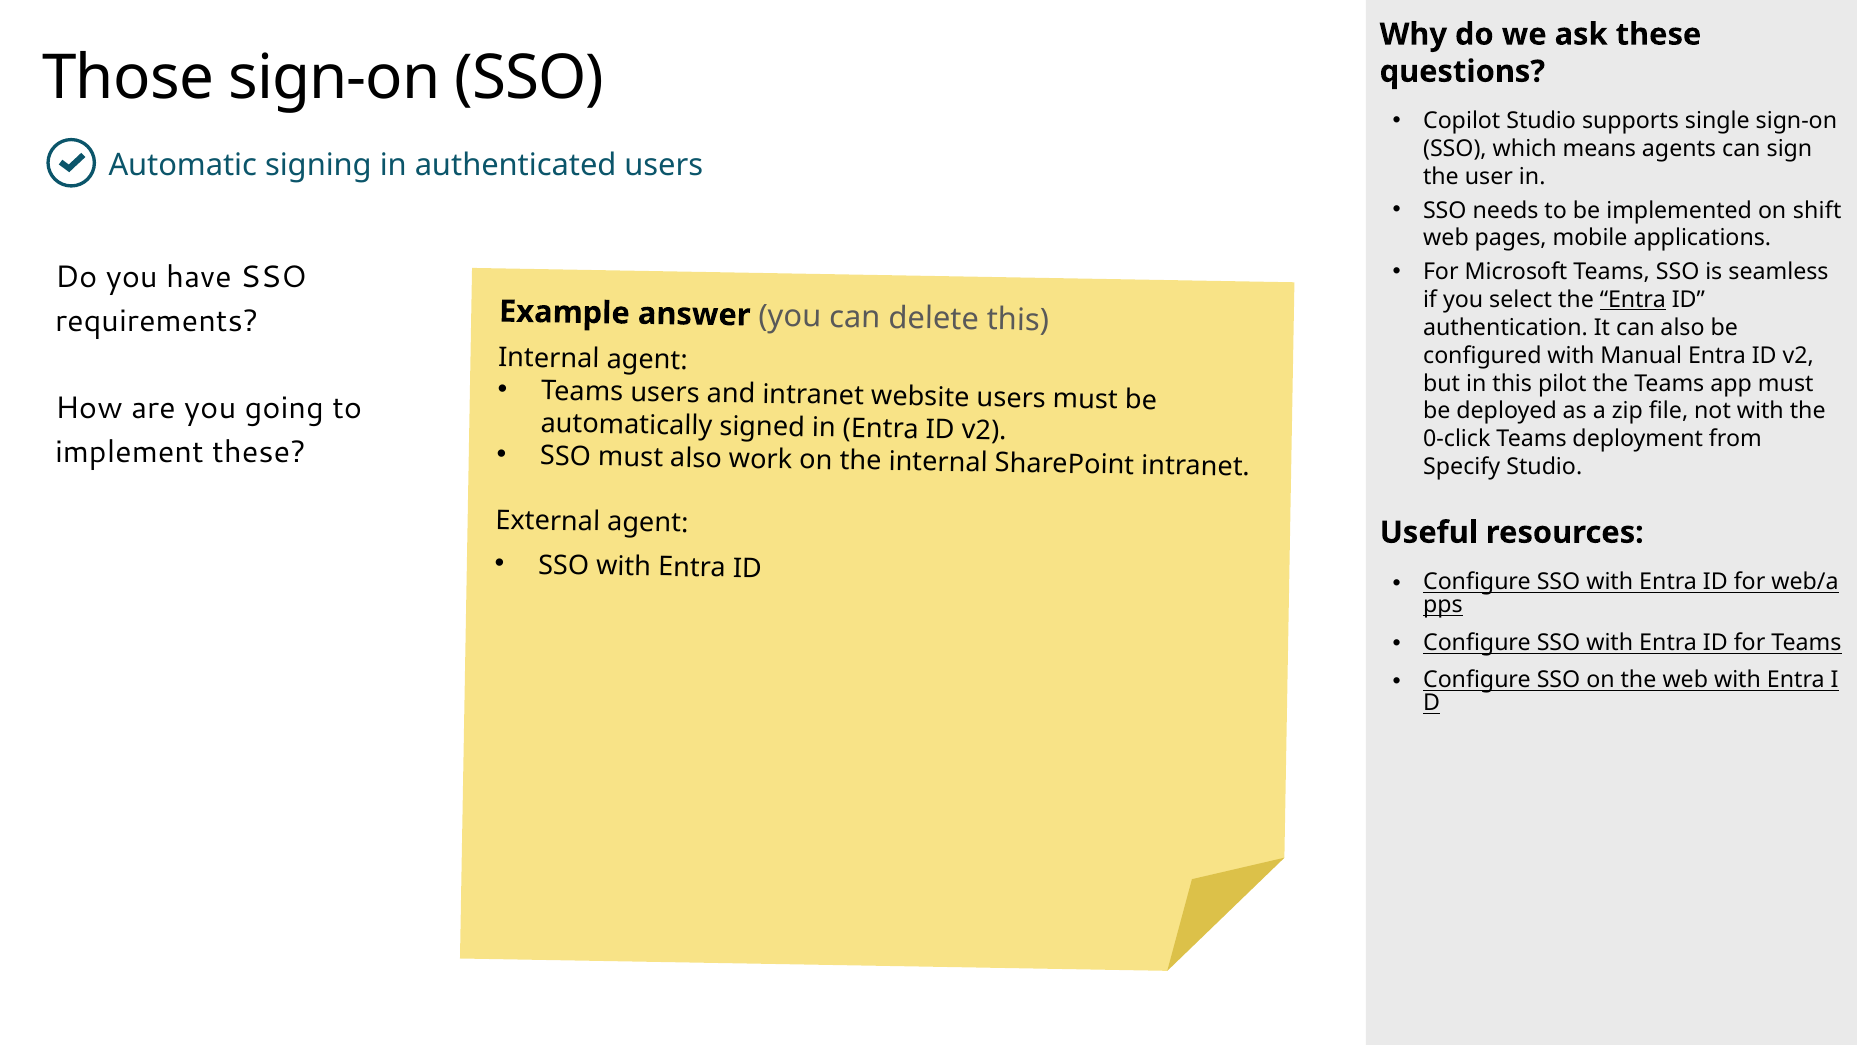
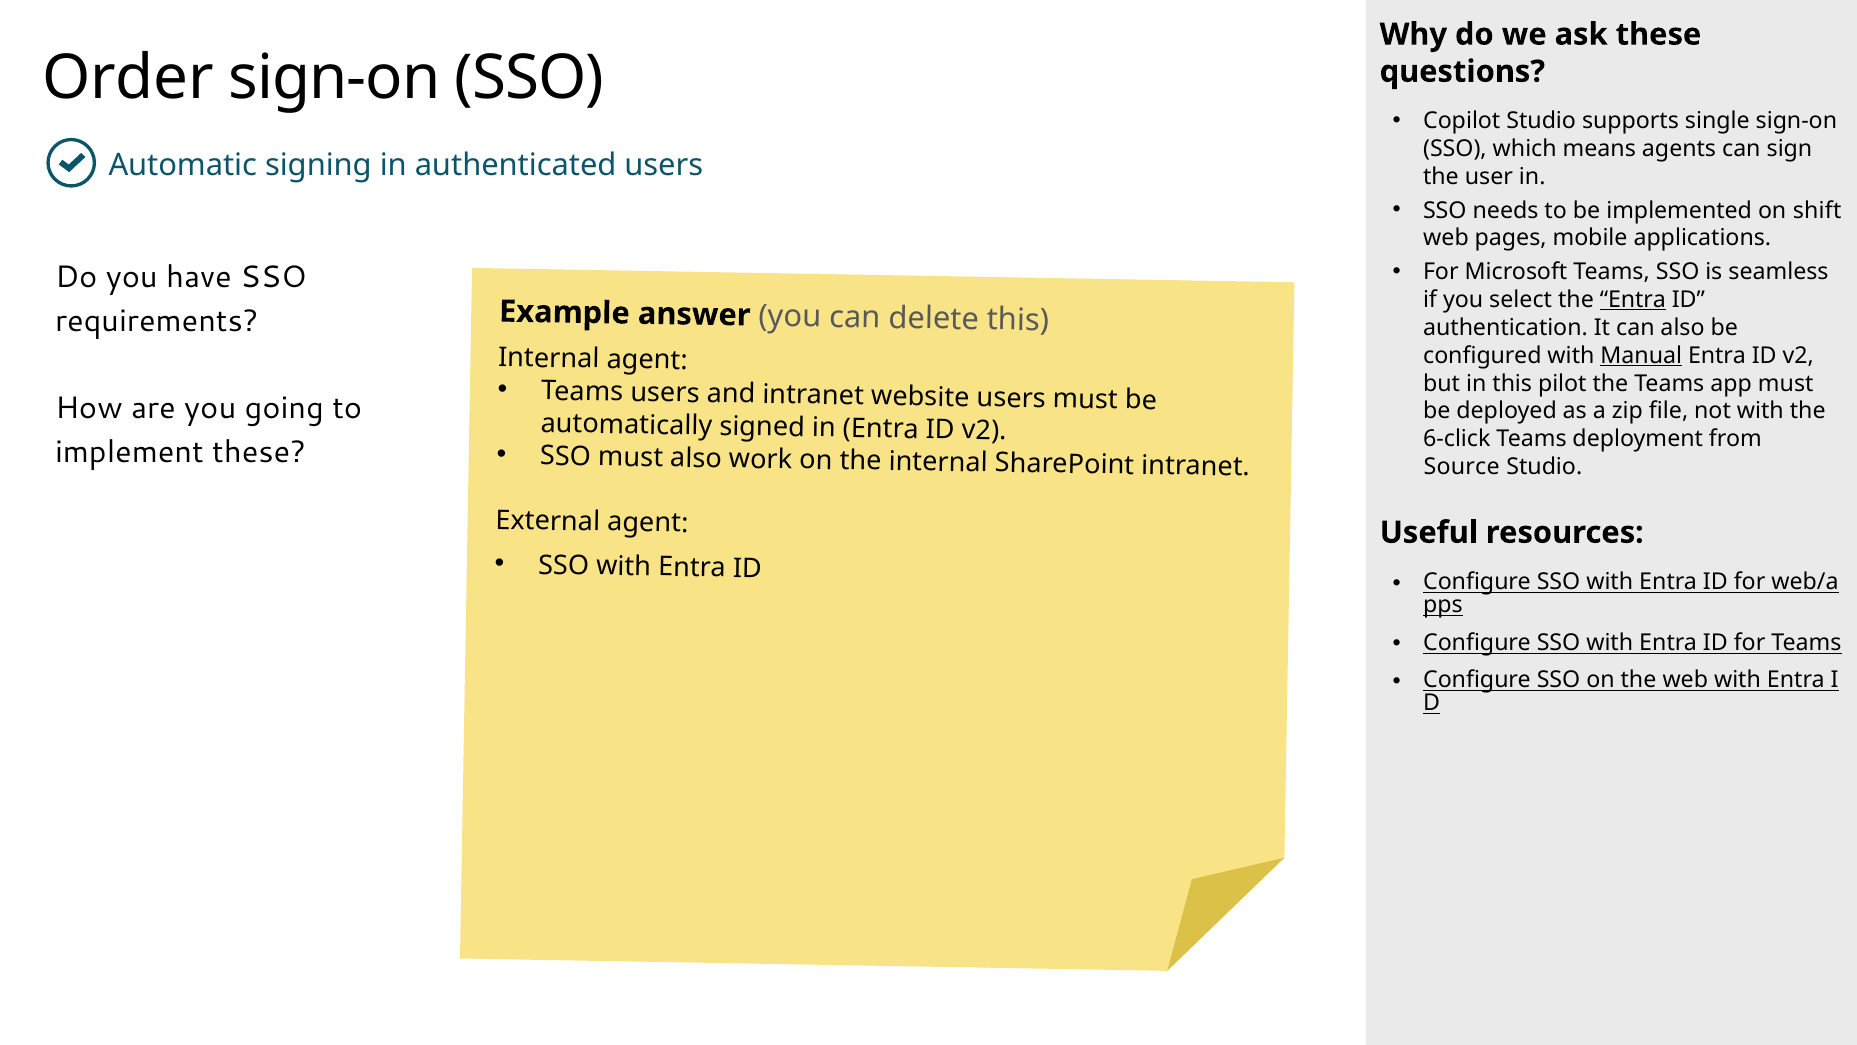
Those: Those -> Order
Manual underline: none -> present
0-click: 0-click -> 6-click
Specify: Specify -> Source
